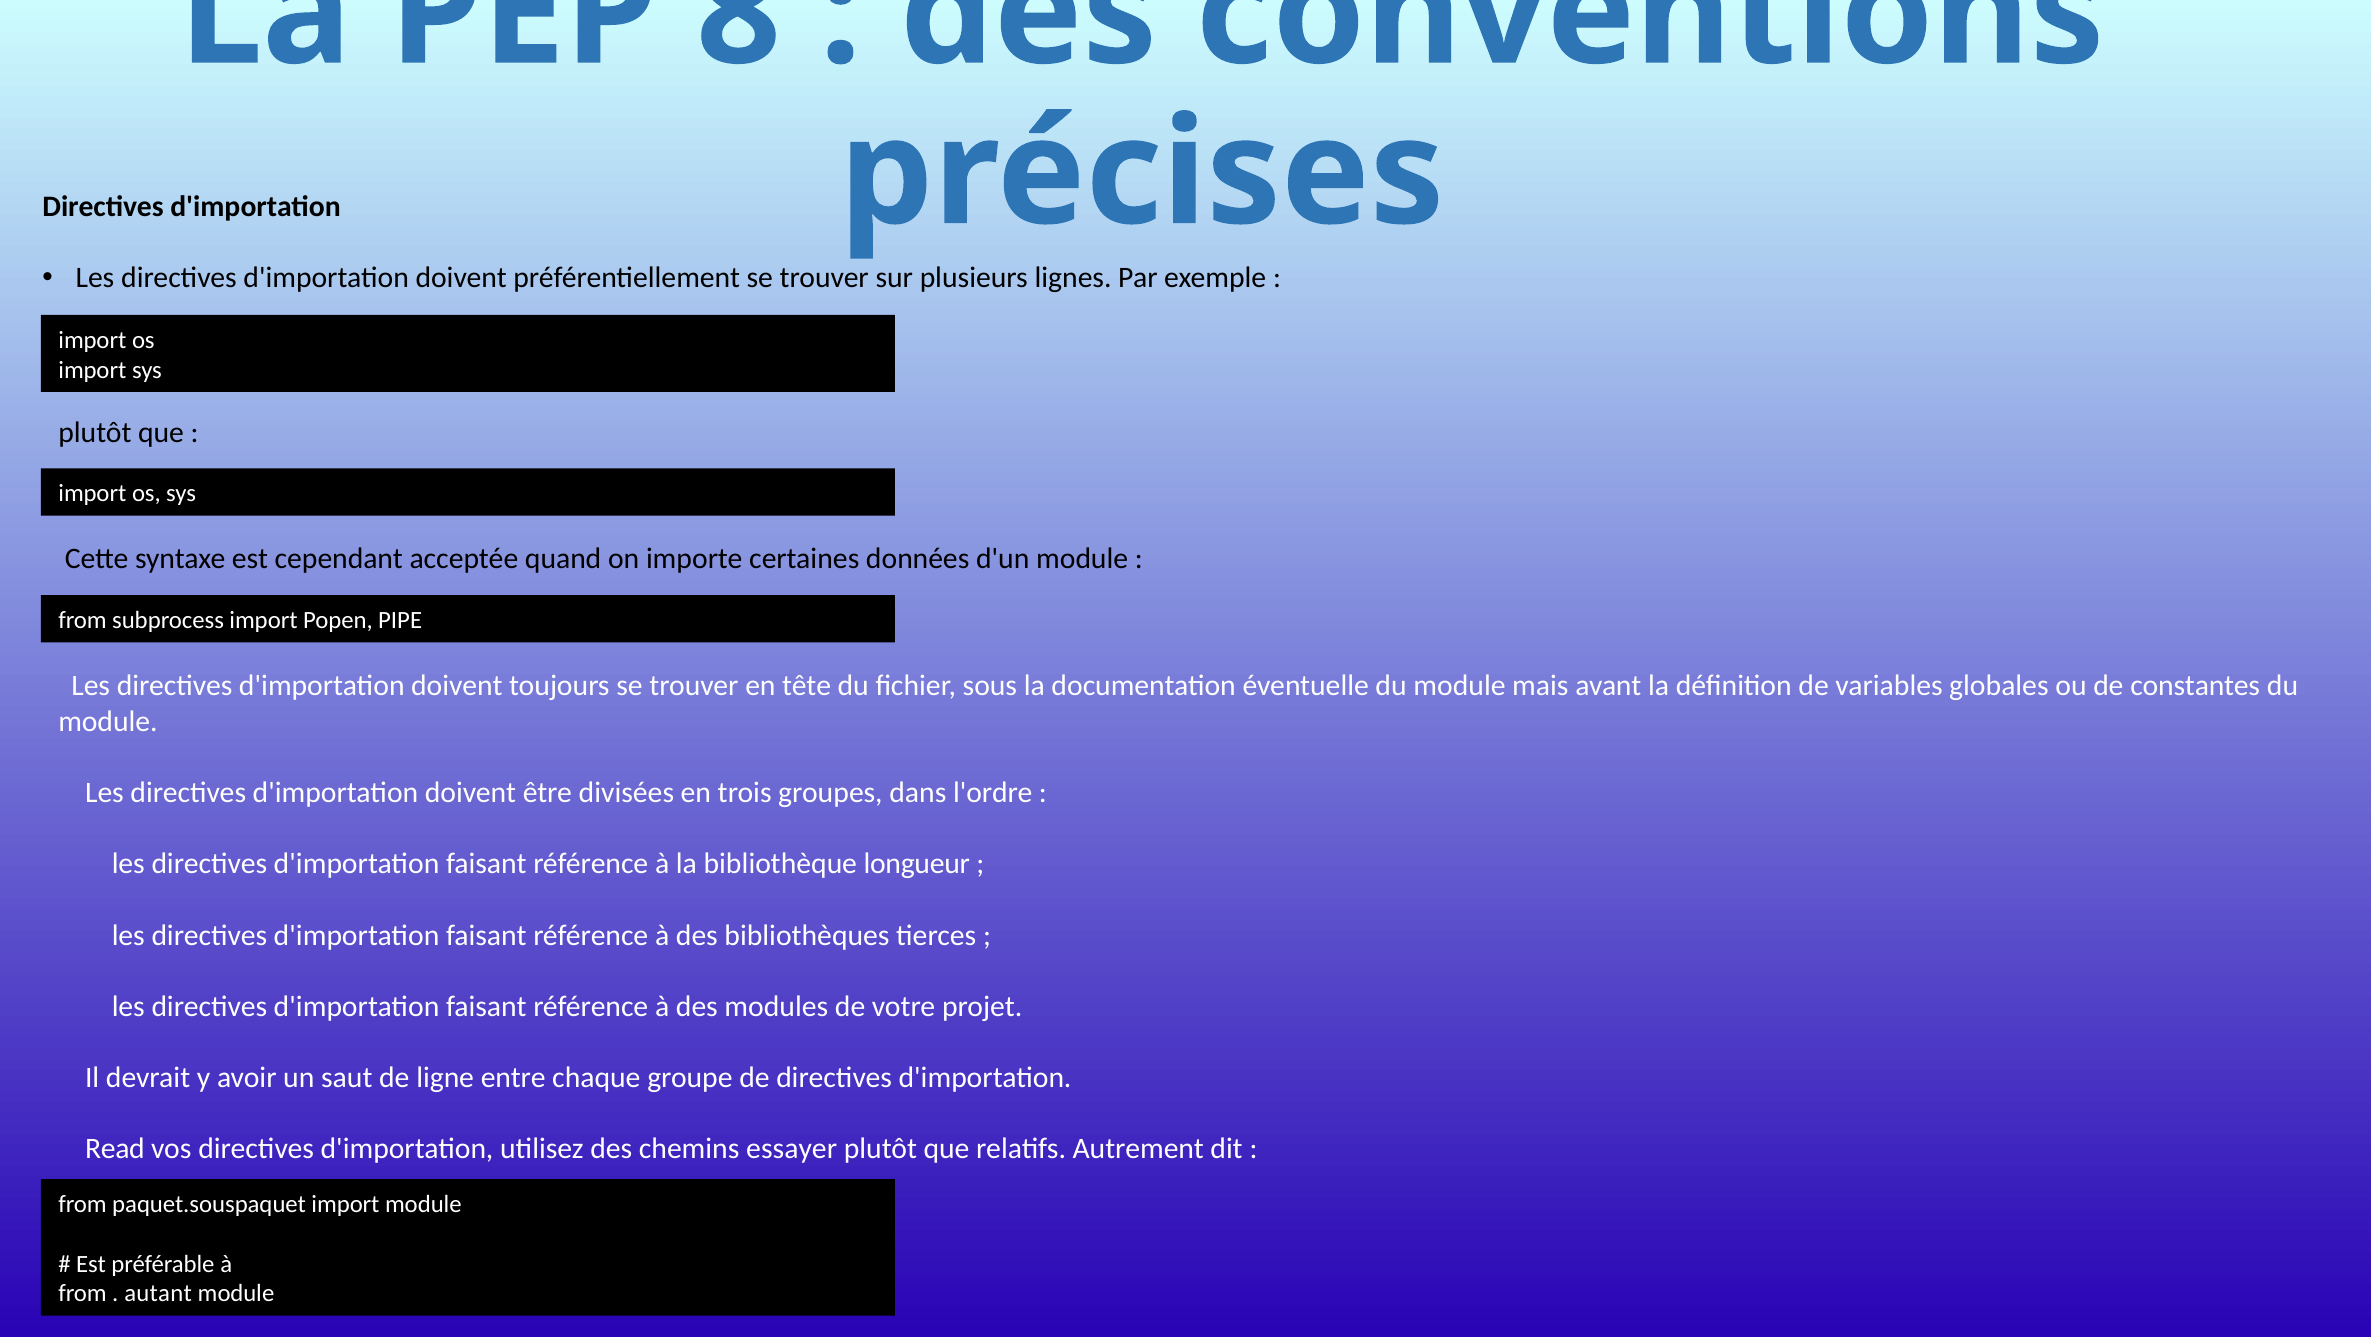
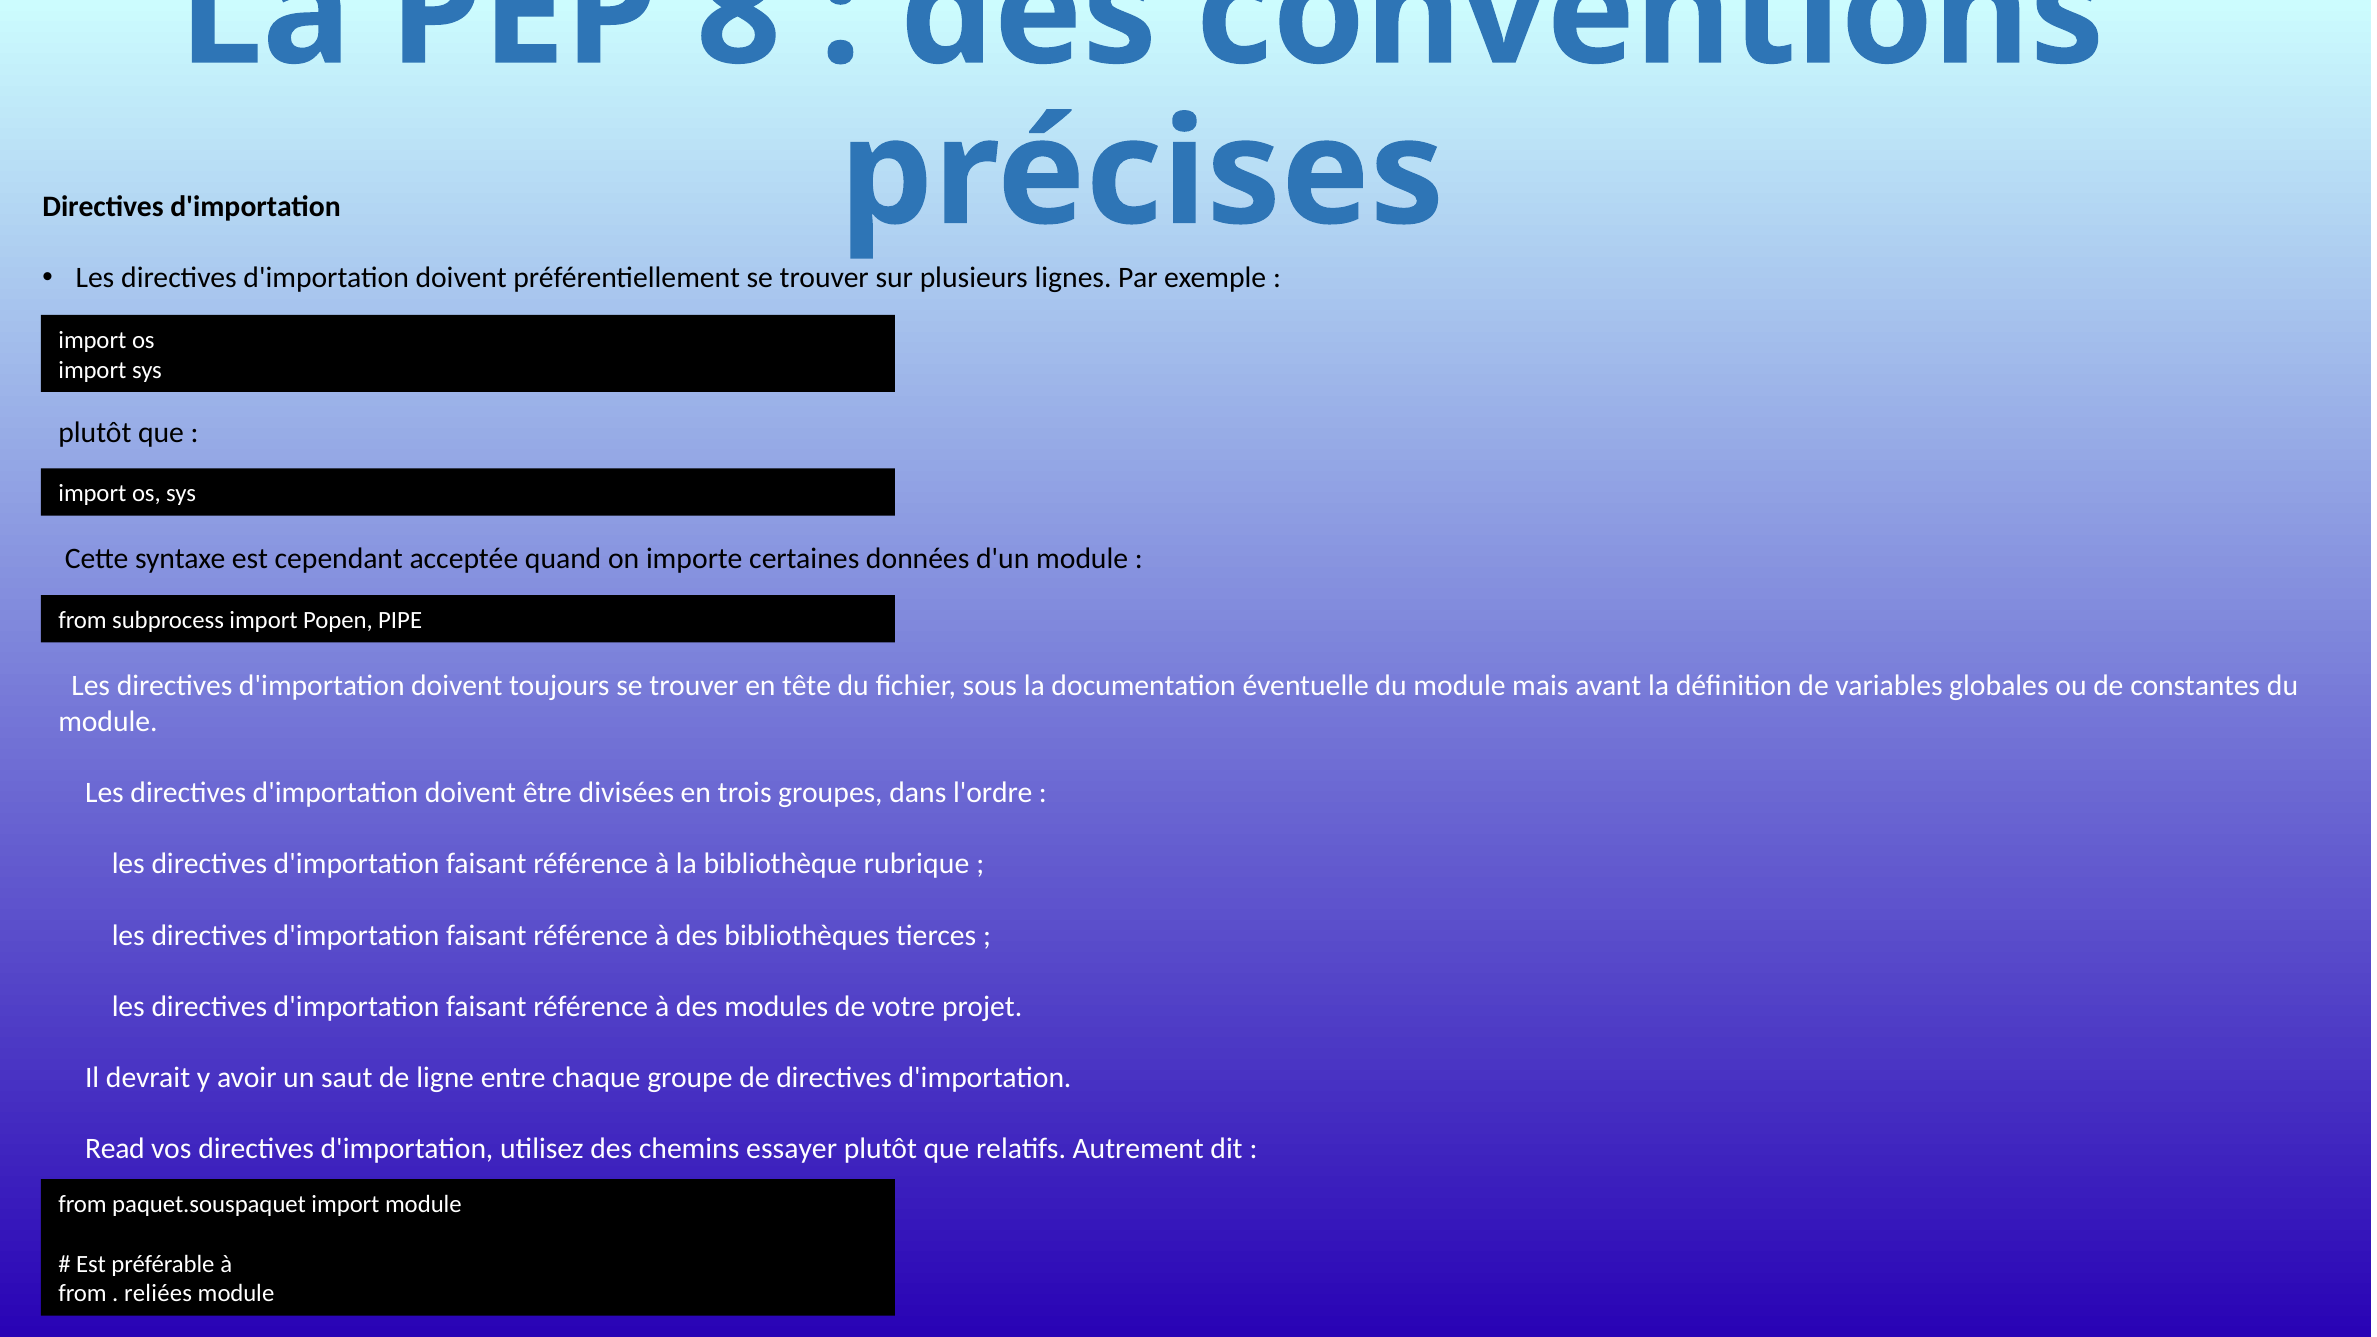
longueur: longueur -> rubrique
autant: autant -> reliées
